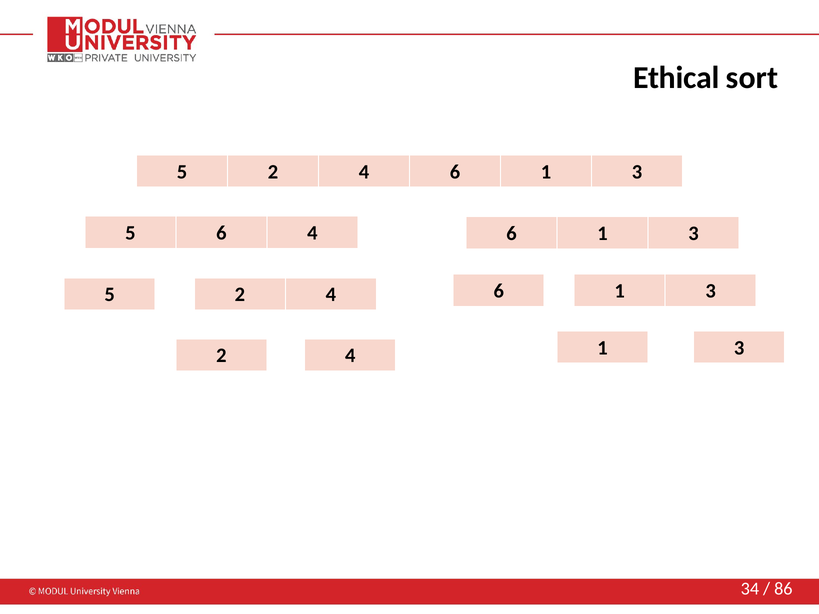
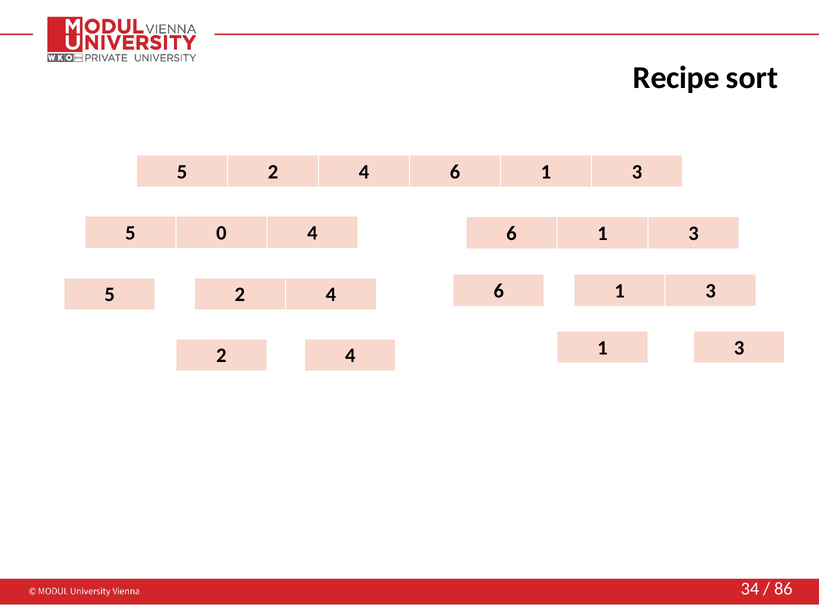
Ethical: Ethical -> Recipe
5 6: 6 -> 0
